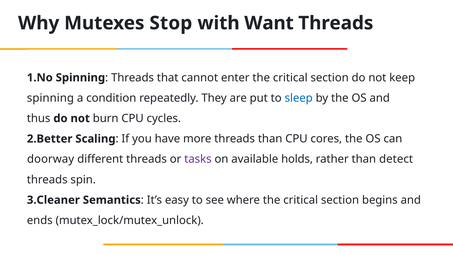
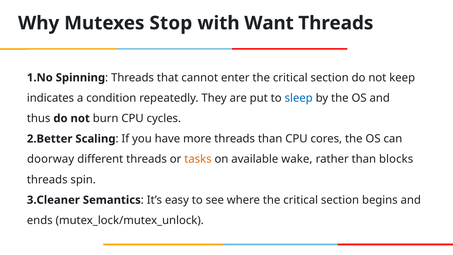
spinning at (50, 98): spinning -> indicates
tasks colour: purple -> orange
holds: holds -> wake
detect: detect -> blocks
